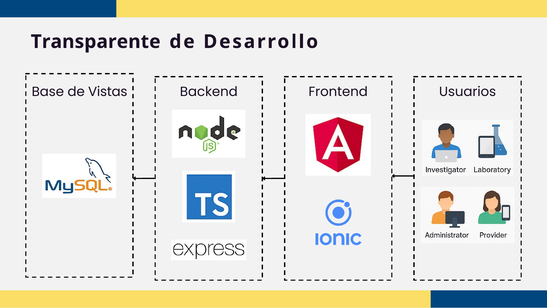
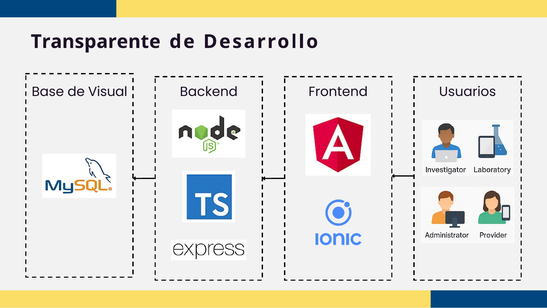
Vistas: Vistas -> Visual
